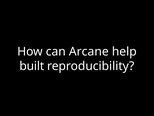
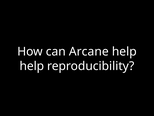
built at (32, 66): built -> help
